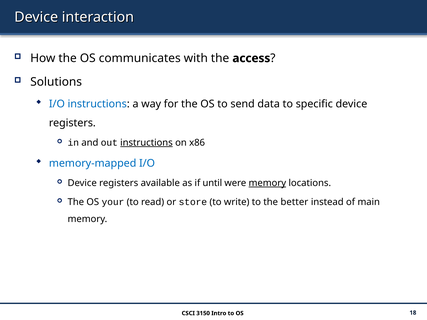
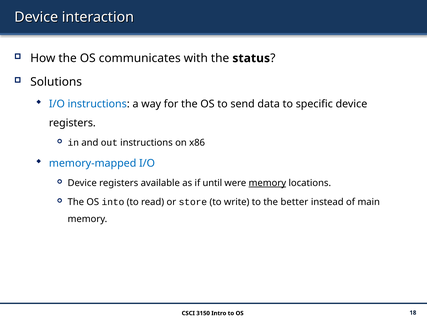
access: access -> status
instructions at (146, 143) underline: present -> none
your: your -> into
